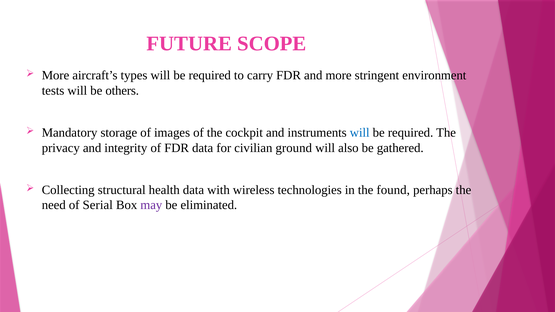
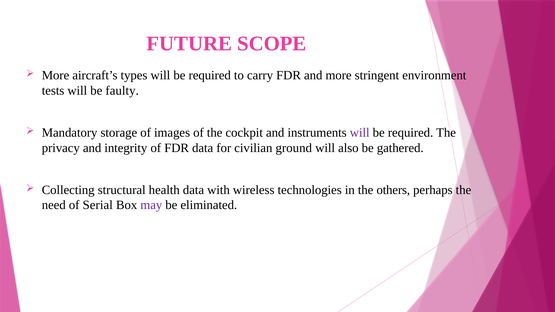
others: others -> faulty
will at (360, 133) colour: blue -> purple
found: found -> others
